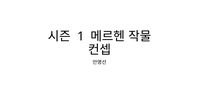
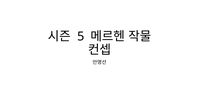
1: 1 -> 5
